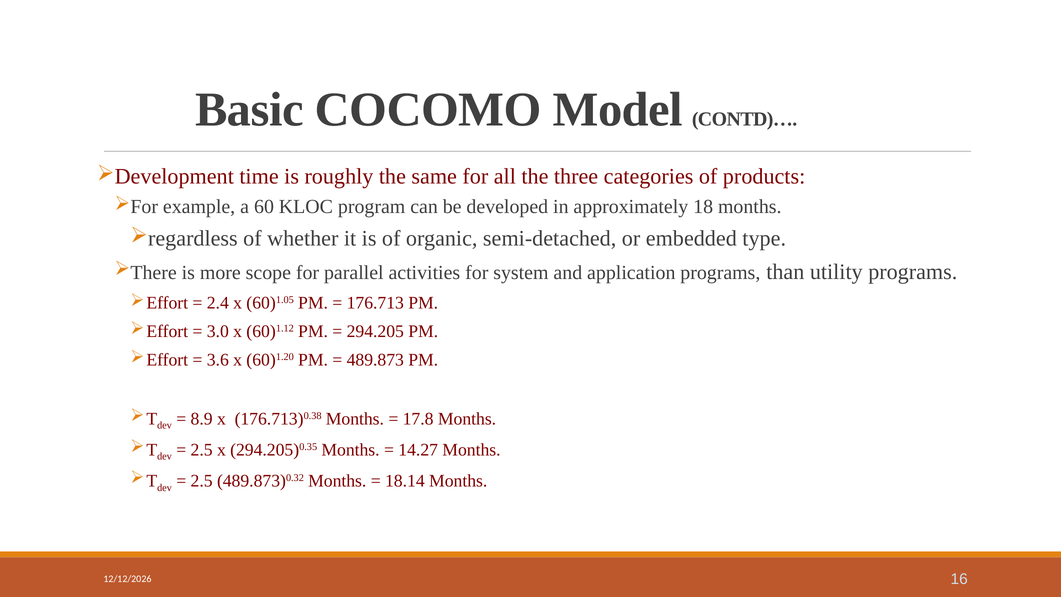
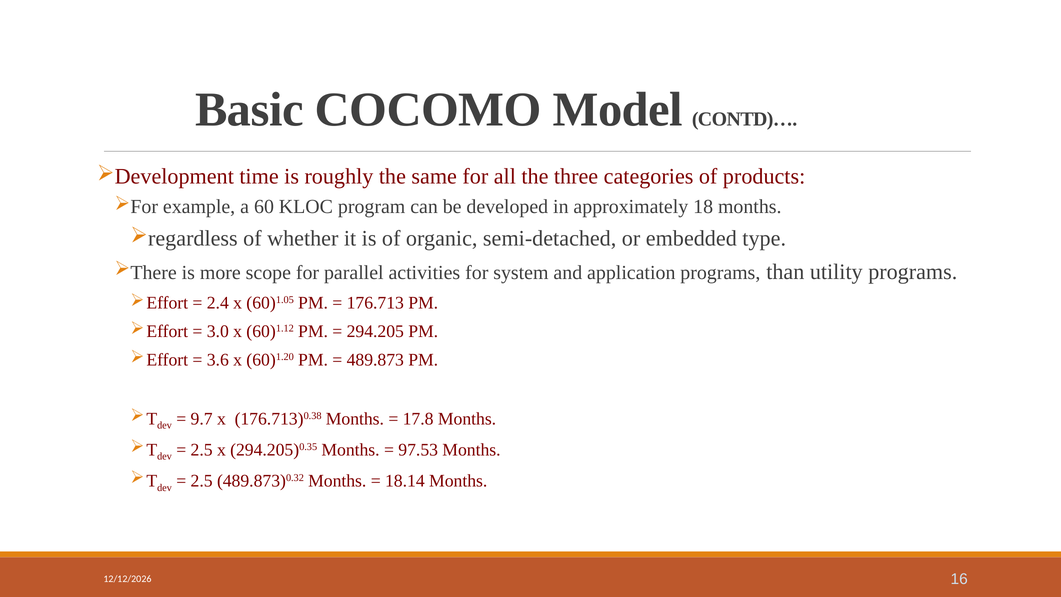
8.9: 8.9 -> 9.7
14.27: 14.27 -> 97.53
